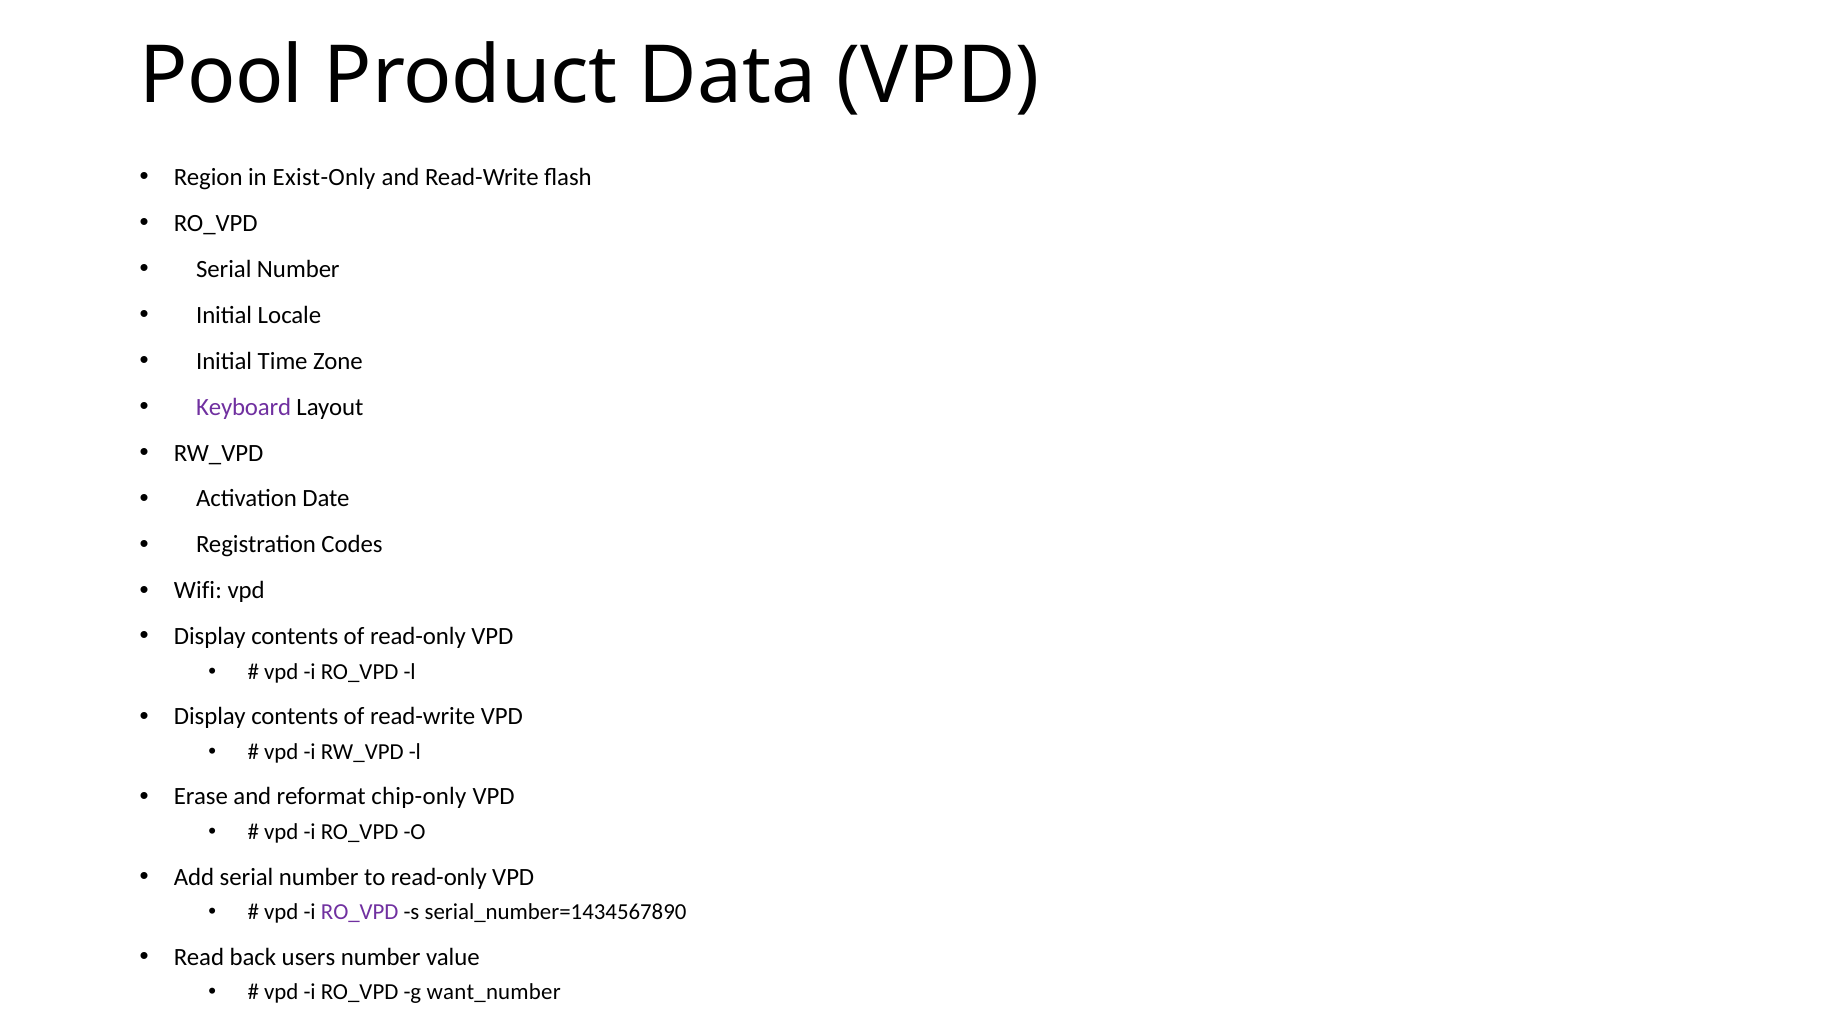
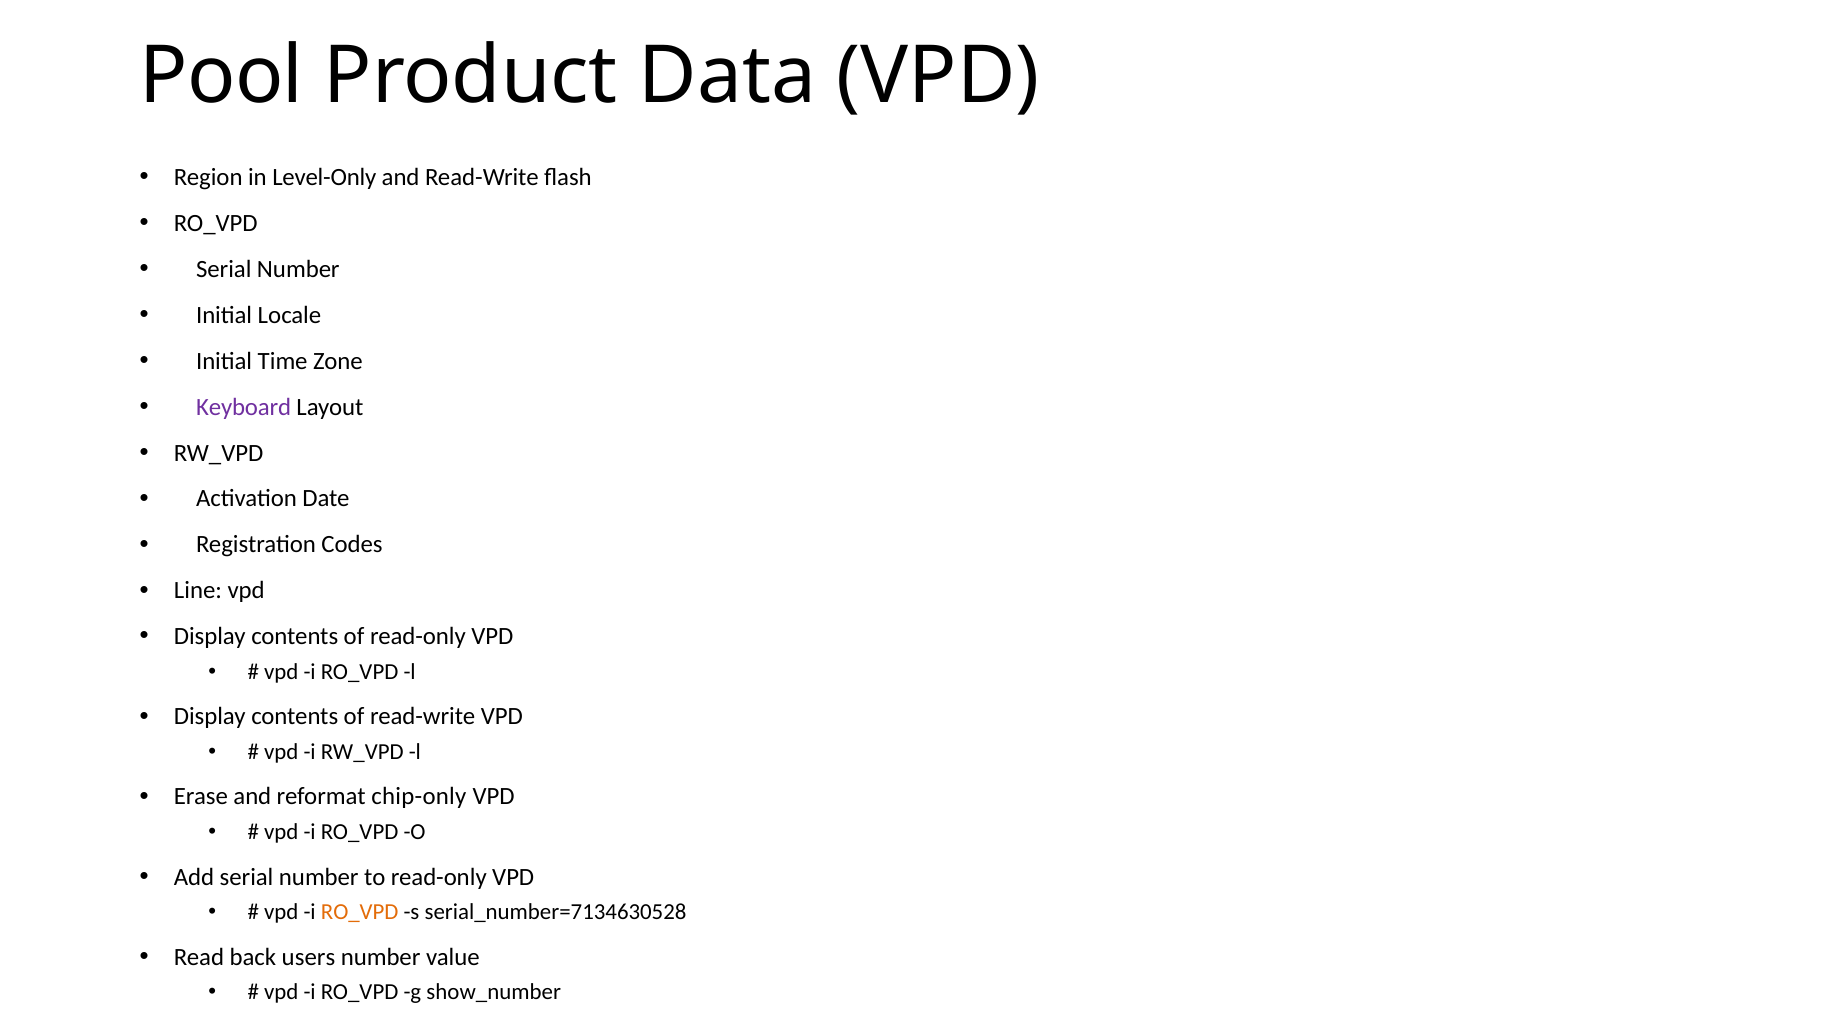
Exist-Only: Exist-Only -> Level-Only
Wifi: Wifi -> Line
RO_VPD at (360, 912) colour: purple -> orange
serial_number=1434567890: serial_number=1434567890 -> serial_number=7134630528
want_number: want_number -> show_number
